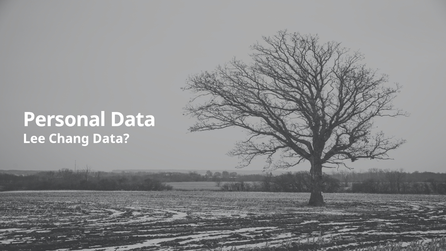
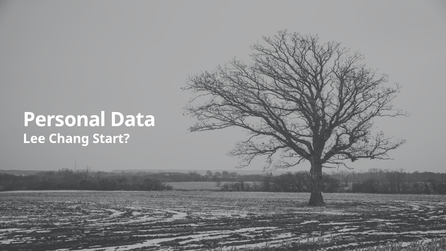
Chang Data: Data -> Start
